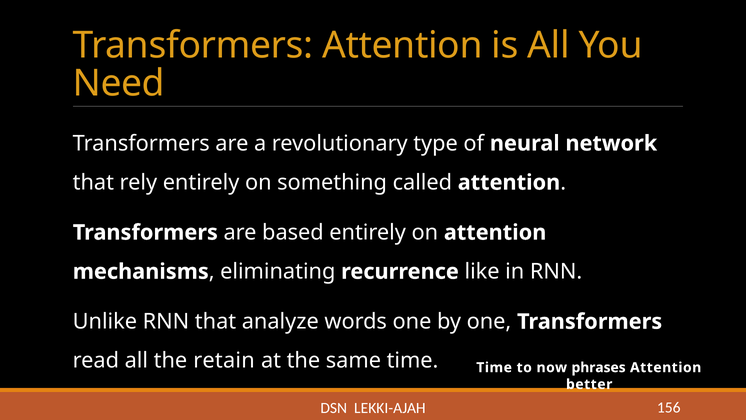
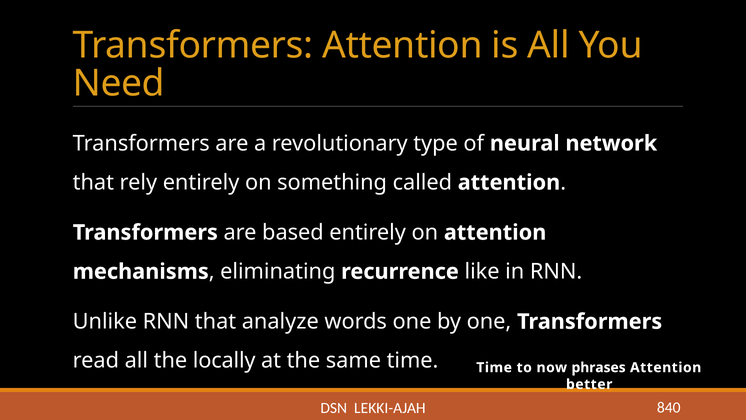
retain: retain -> locally
156: 156 -> 840
